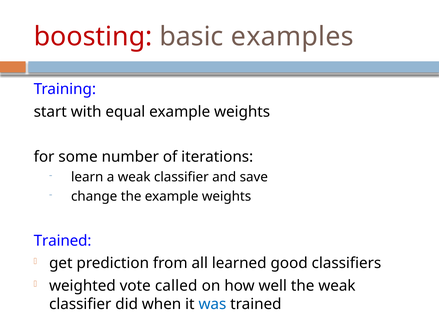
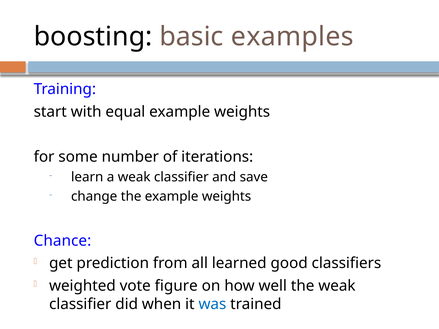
boosting colour: red -> black
Trained at (63, 241): Trained -> Chance
called: called -> figure
